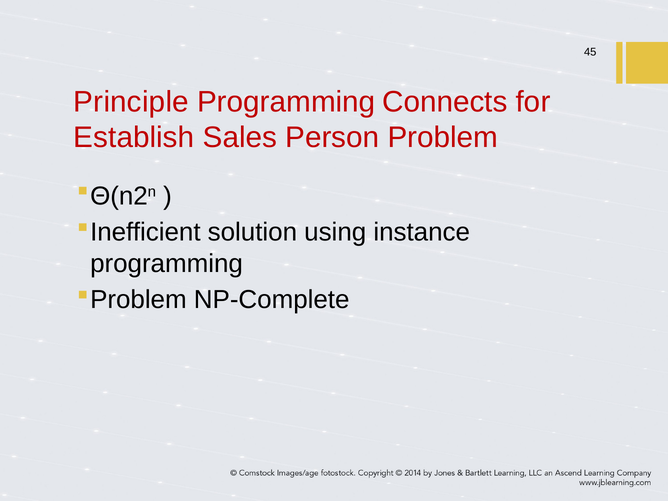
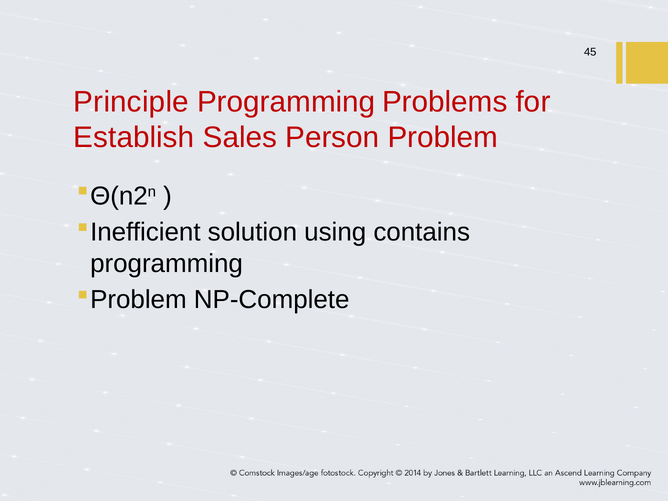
Connects: Connects -> Problems
instance: instance -> contains
